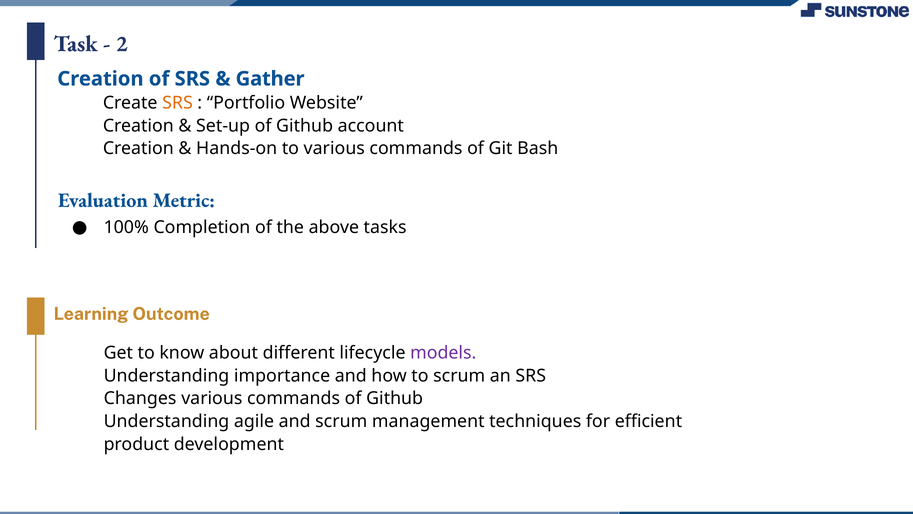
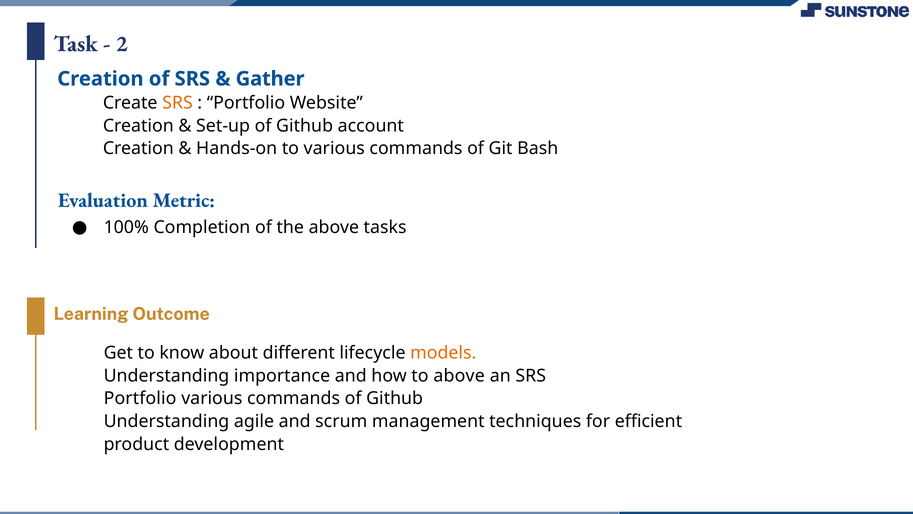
models colour: purple -> orange
to scrum: scrum -> above
Changes at (140, 398): Changes -> Portfolio
